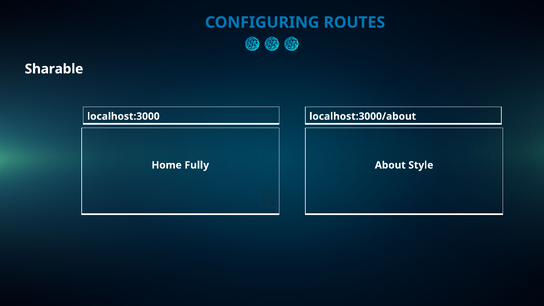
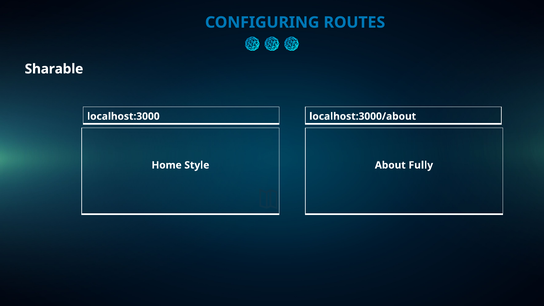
Fully: Fully -> Style
Style: Style -> Fully
